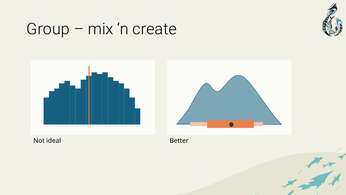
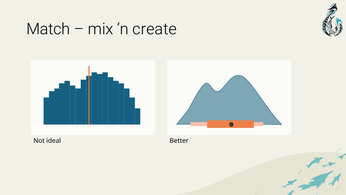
Group: Group -> Match
